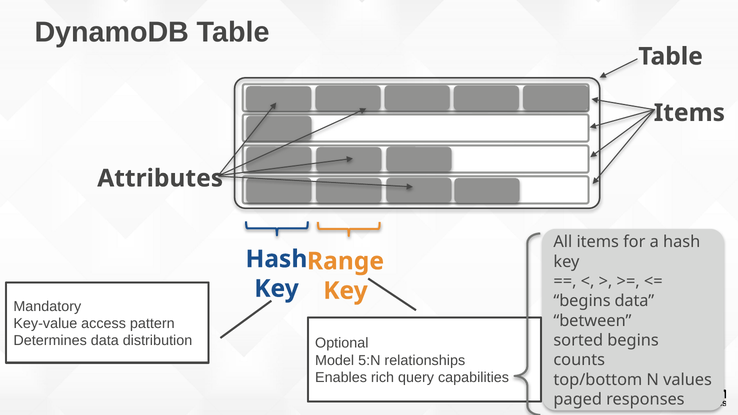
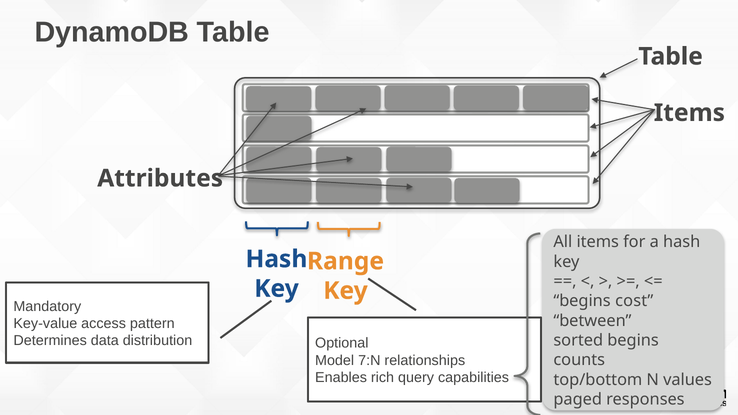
begins data: data -> cost
5:N: 5:N -> 7:N
